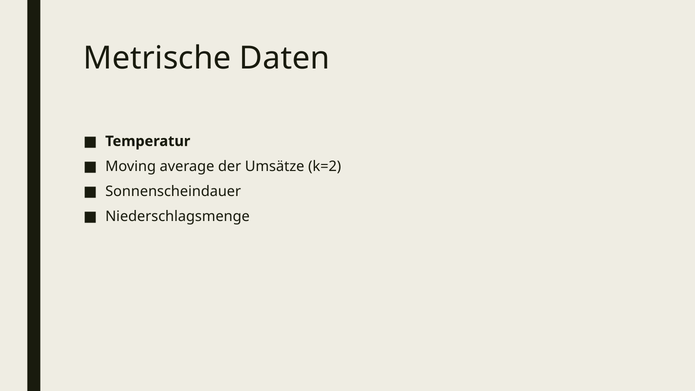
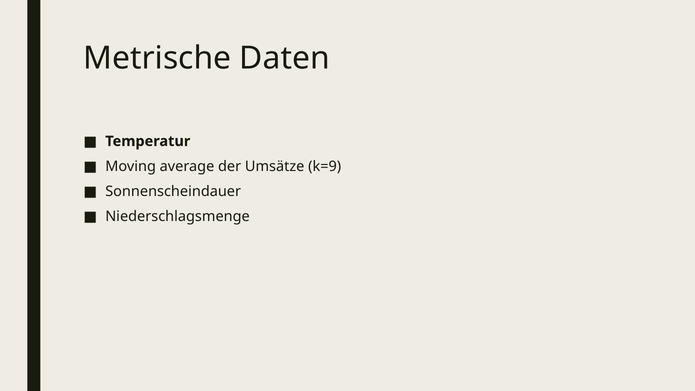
k=2: k=2 -> k=9
